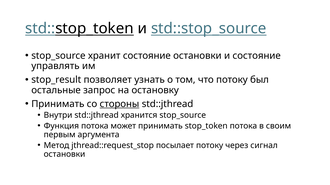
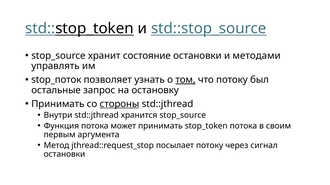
и состояние: состояние -> методами
stop_result: stop_result -> stop_поток
том underline: none -> present
